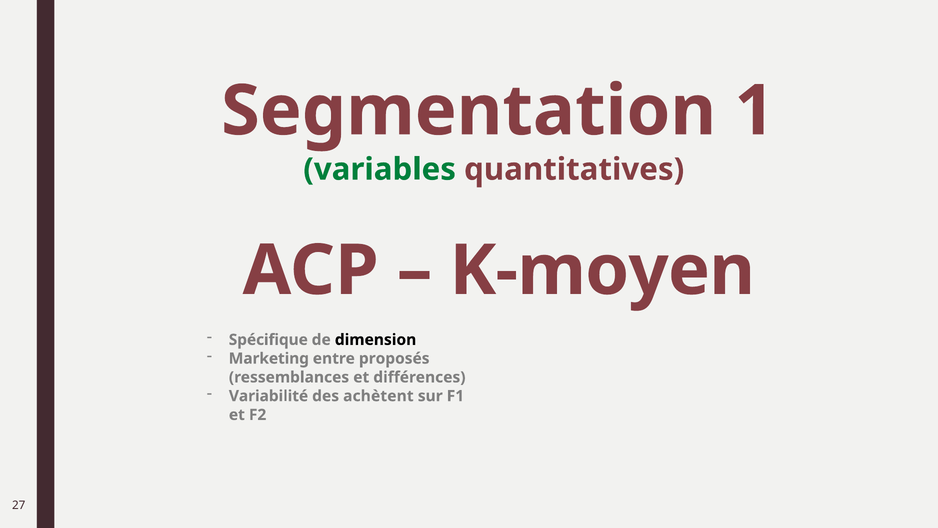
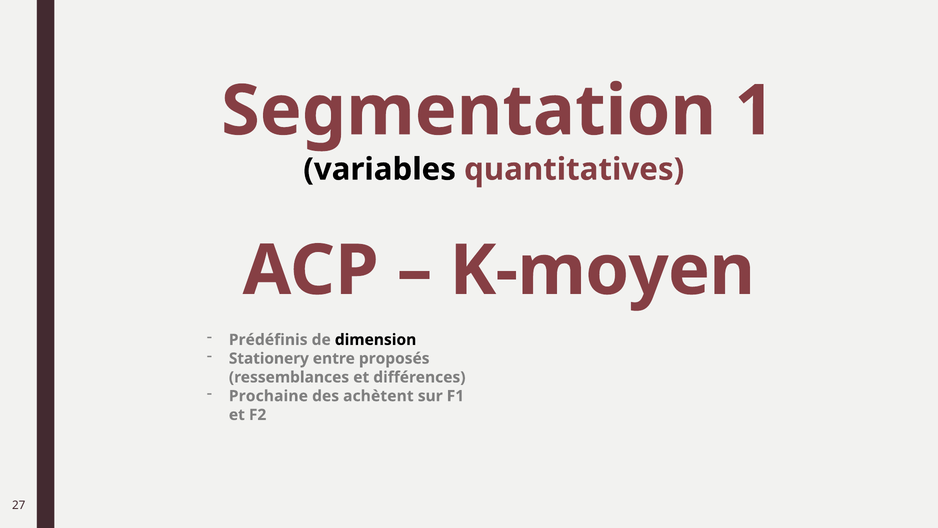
variables colour: green -> black
Spécifique: Spécifique -> Prédéfinis
Marketing: Marketing -> Stationery
Variabilité: Variabilité -> Prochaine
